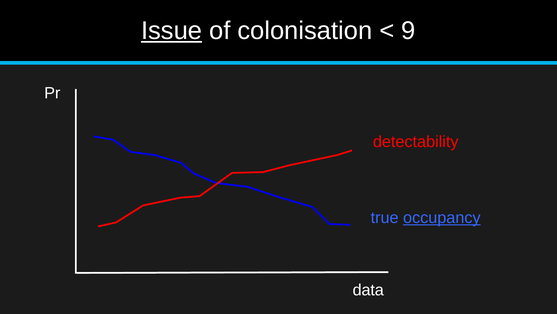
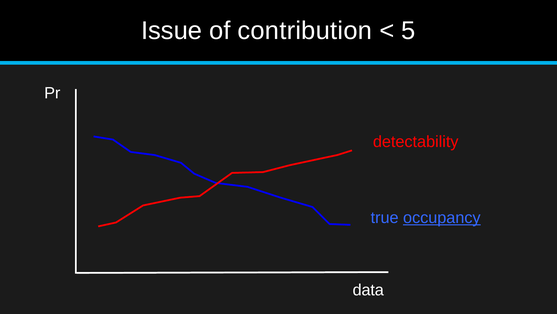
Issue underline: present -> none
colonisation: colonisation -> contribution
9: 9 -> 5
